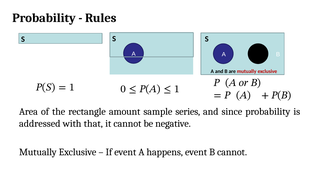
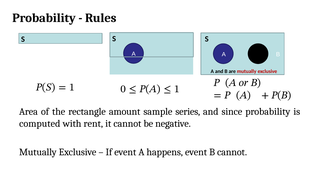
addressed: addressed -> computed
that: that -> rent
